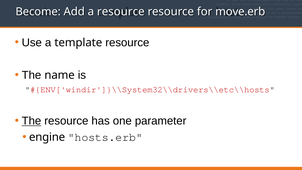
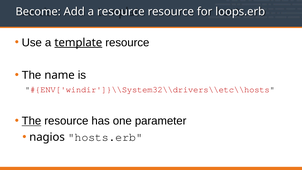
move.erb: move.erb -> loops.erb
template underline: none -> present
engine: engine -> nagios
